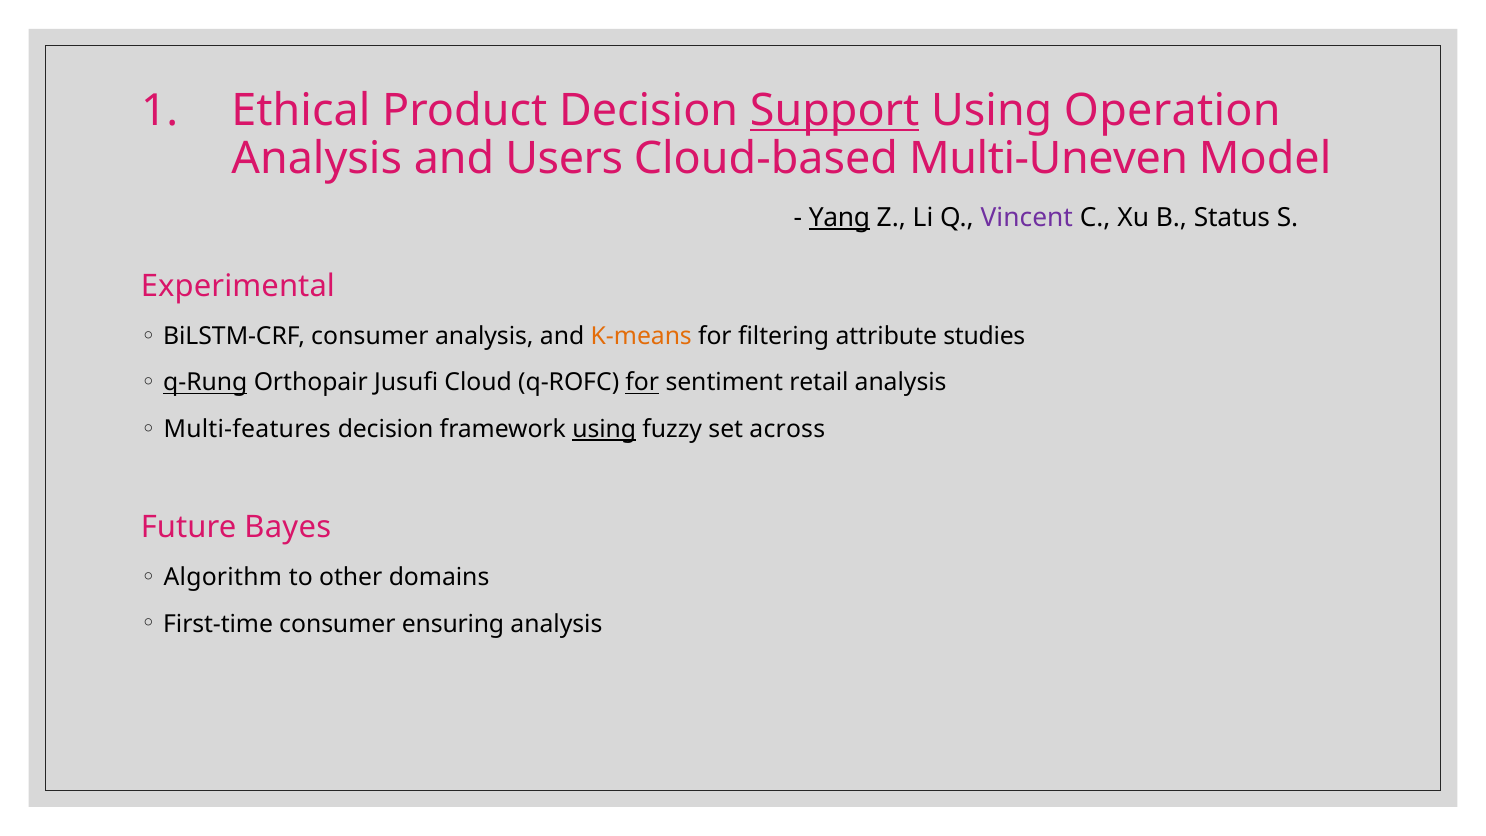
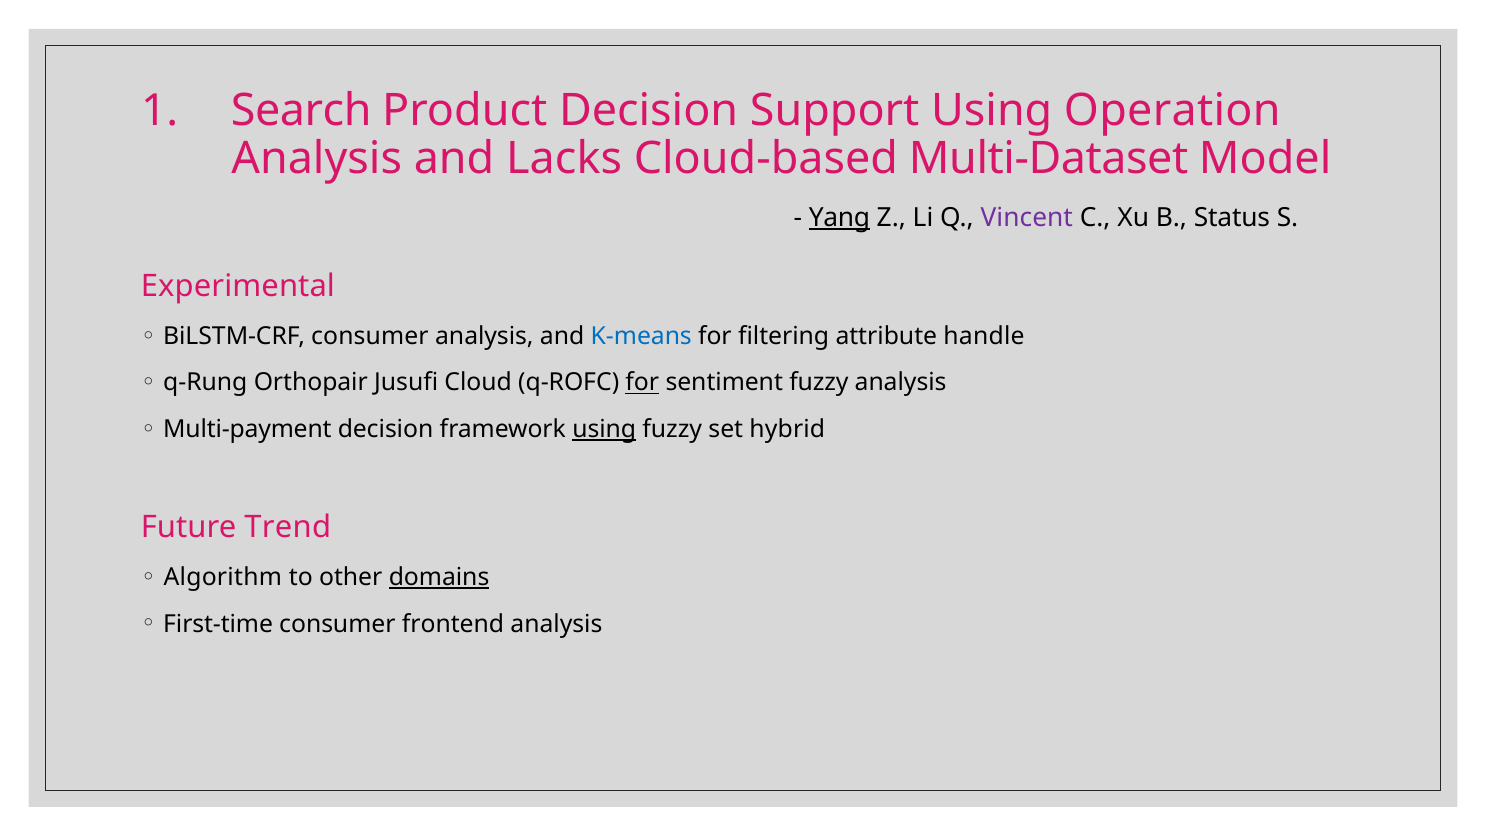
Ethical: Ethical -> Search
Support underline: present -> none
Users: Users -> Lacks
Multi-Uneven: Multi-Uneven -> Multi-Dataset
K-means colour: orange -> blue
studies: studies -> handle
q-Rung underline: present -> none
sentiment retail: retail -> fuzzy
Multi-features: Multi-features -> Multi-payment
across: across -> hybrid
Bayes: Bayes -> Trend
domains underline: none -> present
ensuring: ensuring -> frontend
